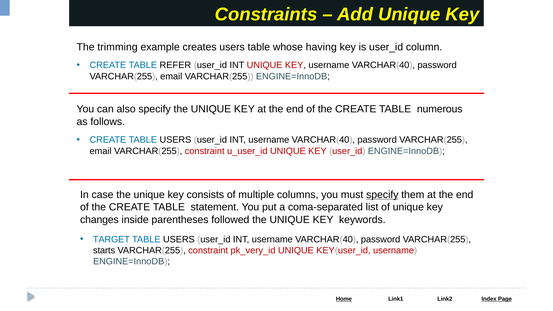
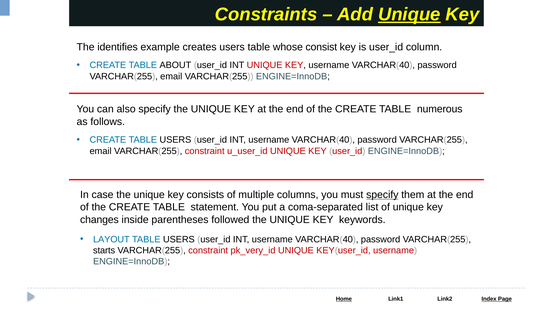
Unique at (409, 14) underline: none -> present
trimming: trimming -> identifies
having: having -> consist
REFER: REFER -> ABOUT
TARGET: TARGET -> LAYOUT
